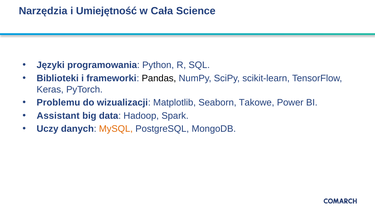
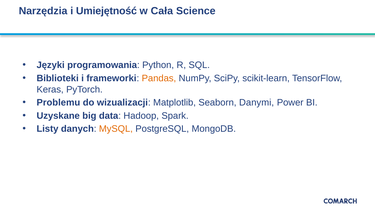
Pandas colour: black -> orange
Takowe: Takowe -> Danymi
Assistant: Assistant -> Uzyskane
Uczy: Uczy -> Listy
